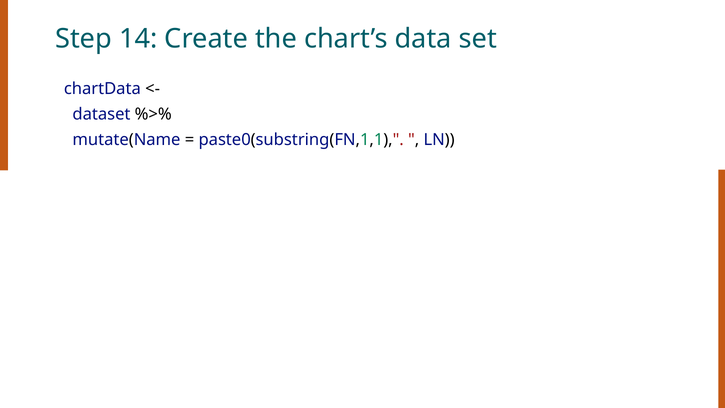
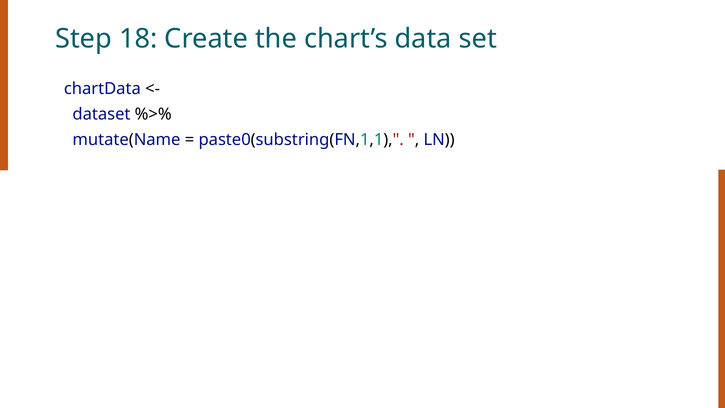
14: 14 -> 18
